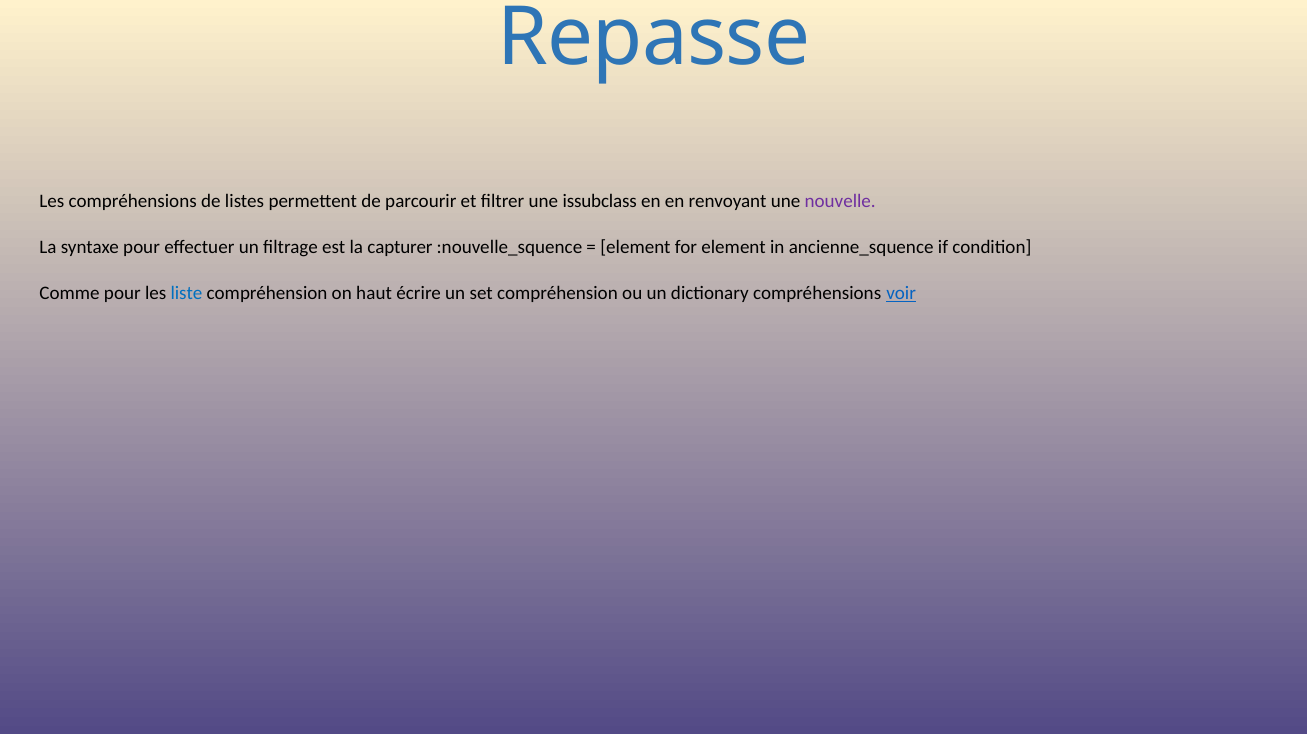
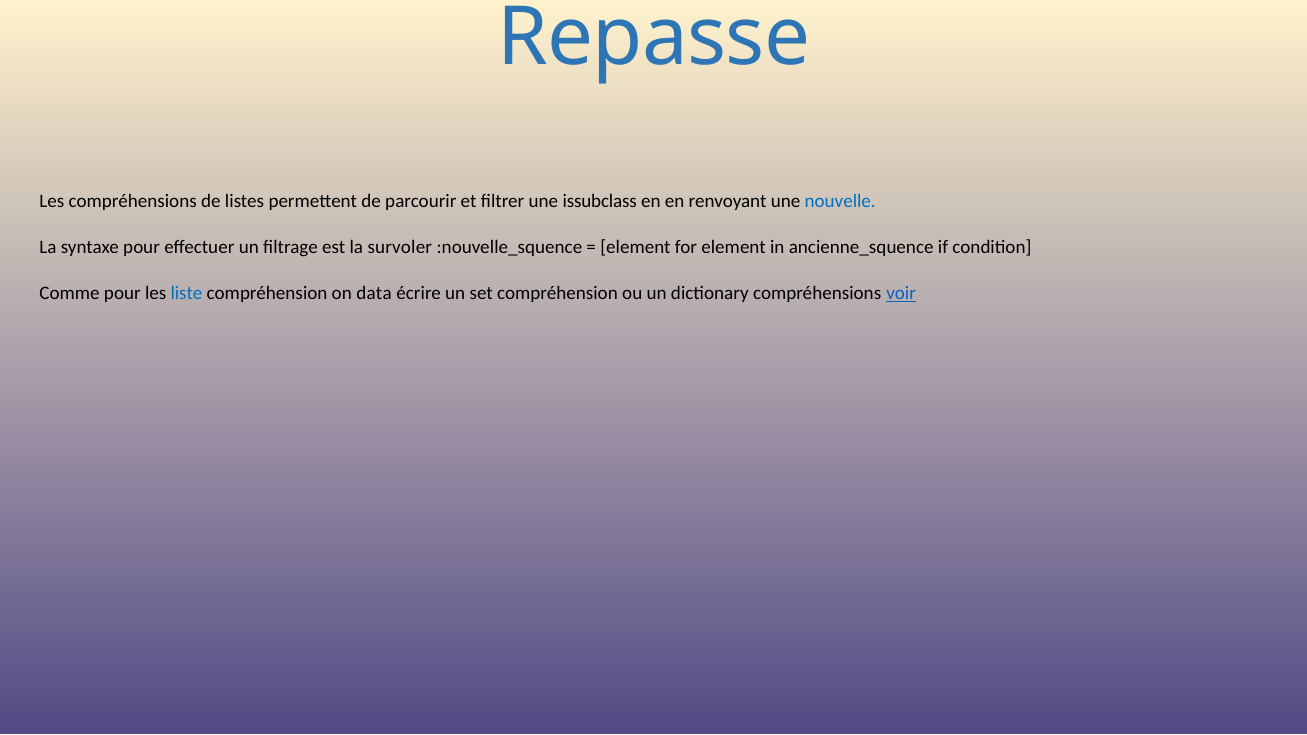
nouvelle colour: purple -> blue
capturer: capturer -> survoler
haut: haut -> data
